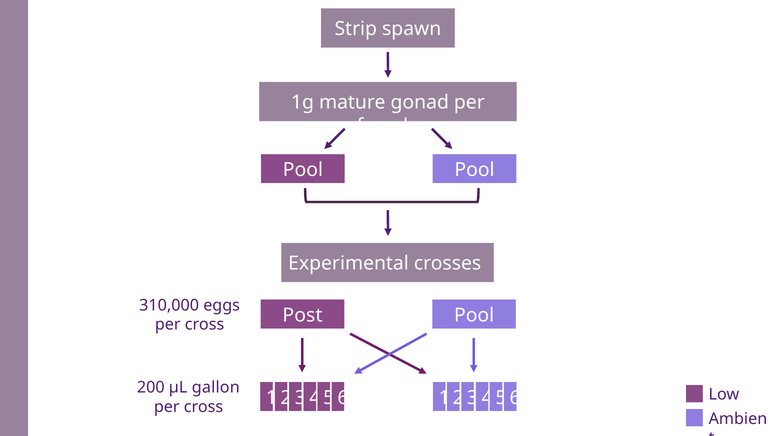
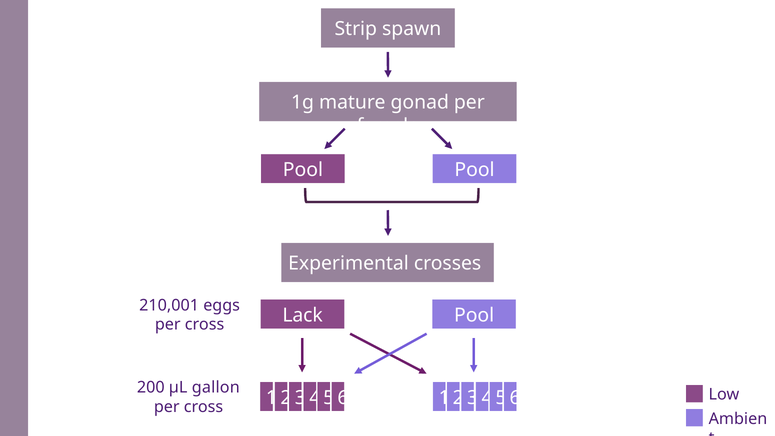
310,000: 310,000 -> 210,001
Post: Post -> Lack
